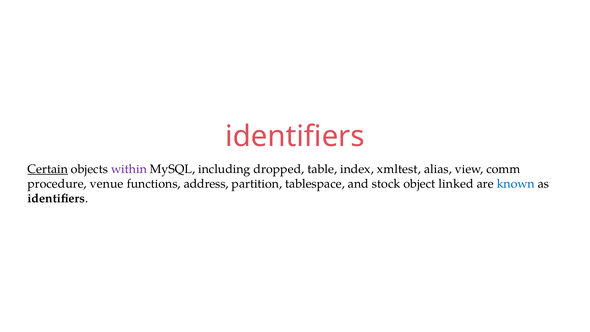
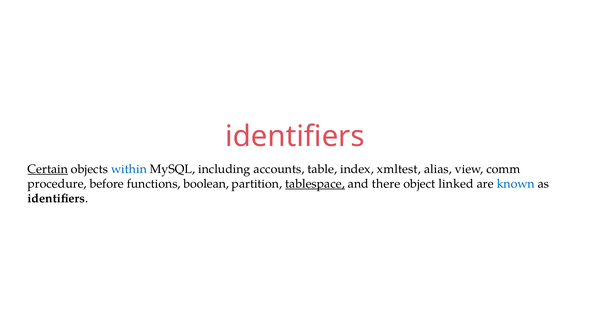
within colour: purple -> blue
dropped: dropped -> accounts
venue: venue -> before
address: address -> boolean
tablespace underline: none -> present
stock: stock -> there
